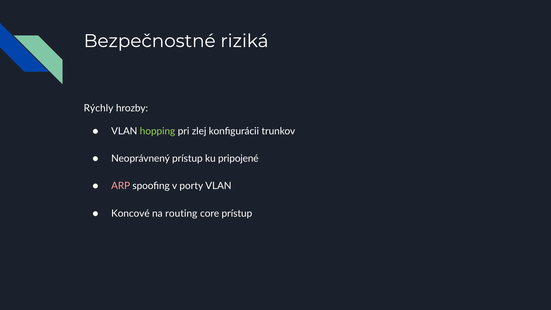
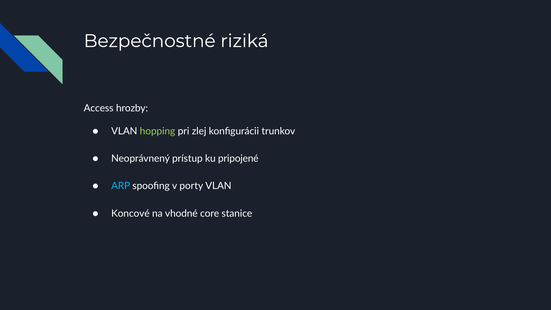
Rýchly: Rýchly -> Access
ARP colour: pink -> light blue
routing: routing -> vhodné
core prístup: prístup -> stanice
